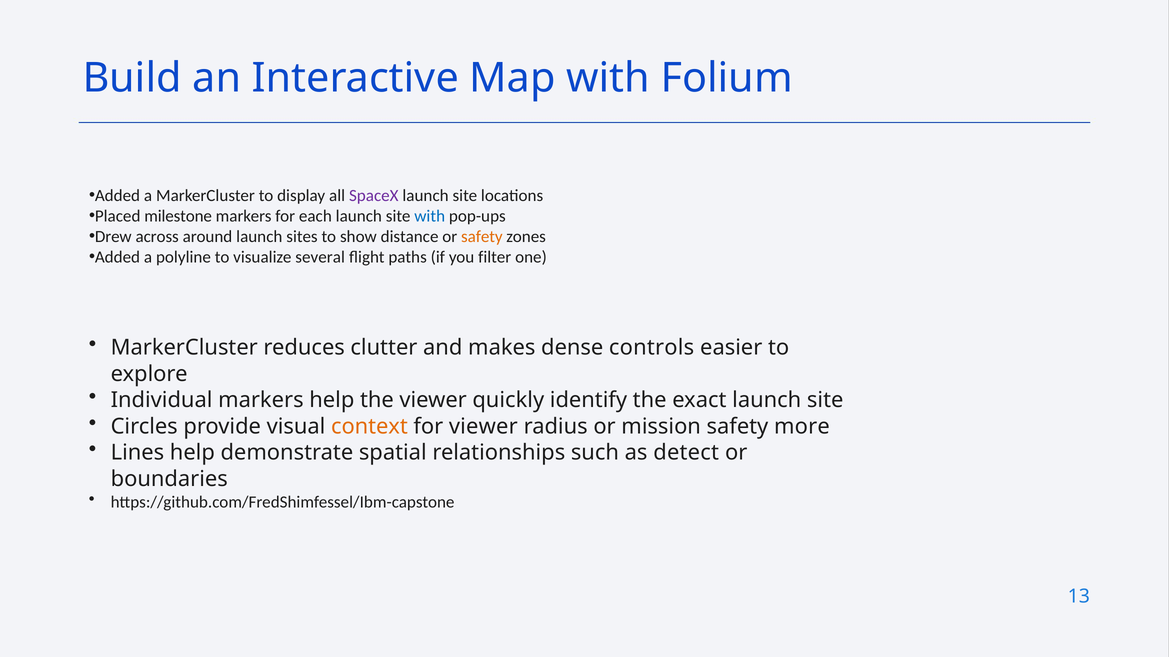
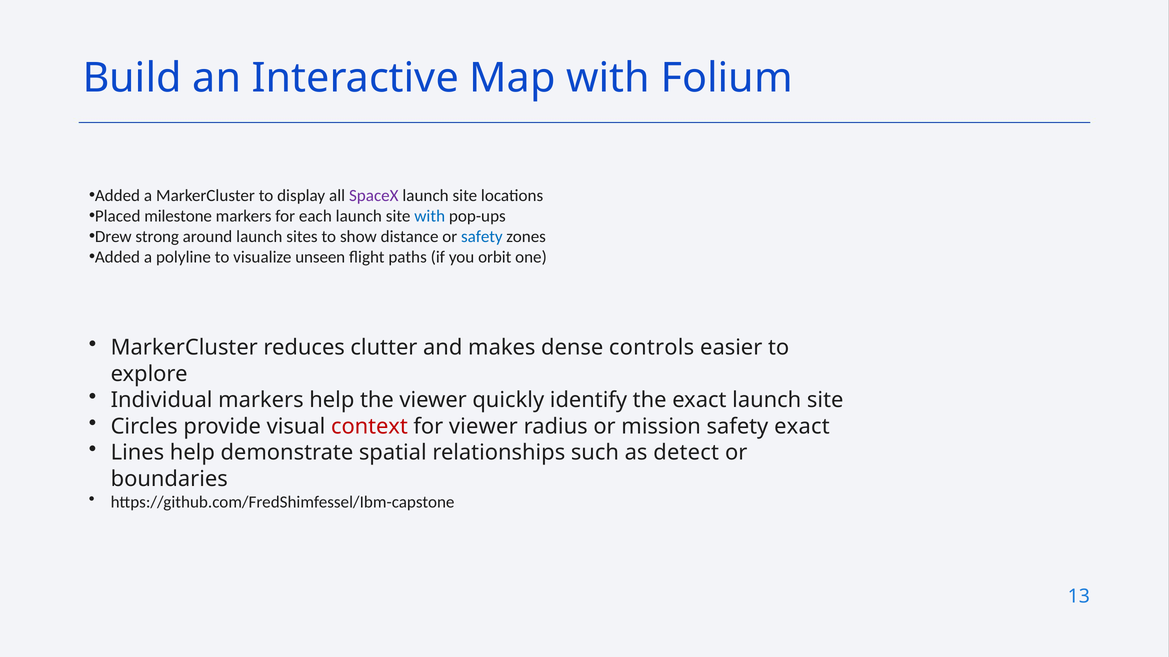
across: across -> strong
safety at (482, 237) colour: orange -> blue
several: several -> unseen
filter: filter -> orbit
context colour: orange -> red
safety more: more -> exact
